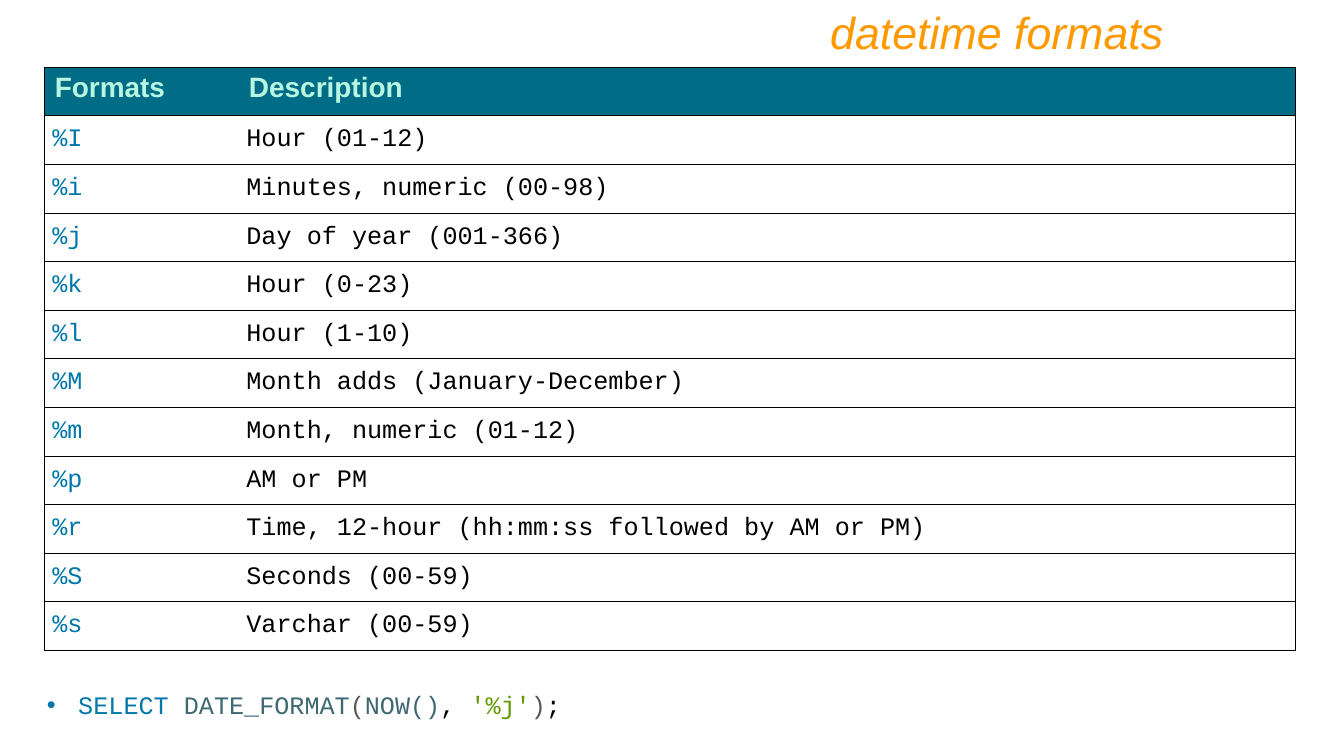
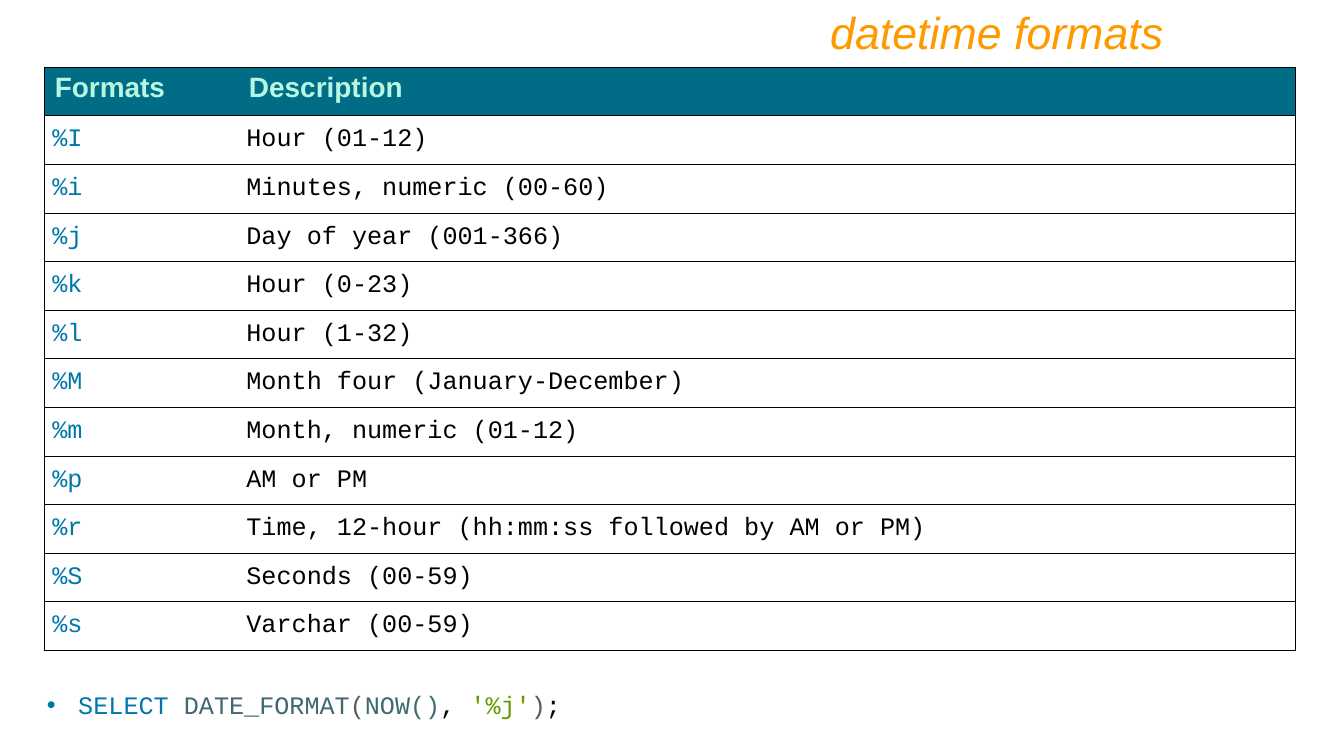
00-98: 00-98 -> 00-60
1-10: 1-10 -> 1-32
adds: adds -> four
